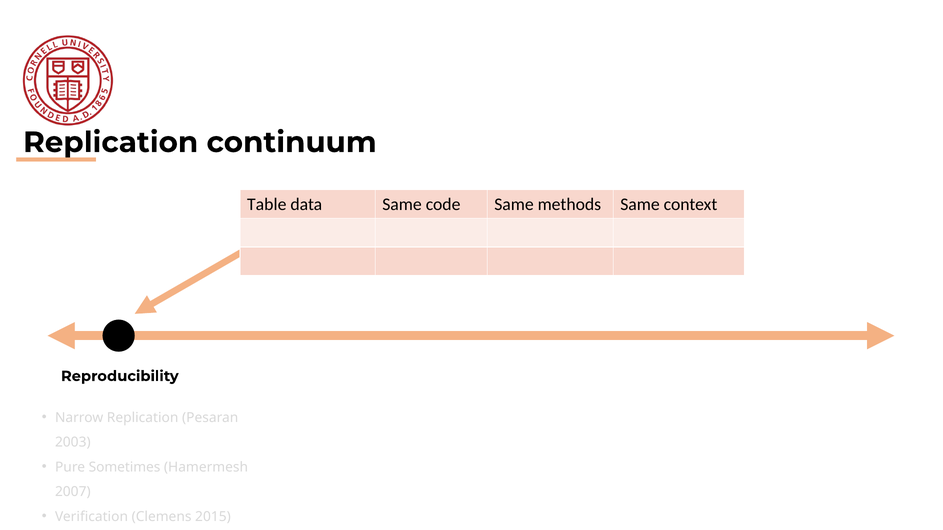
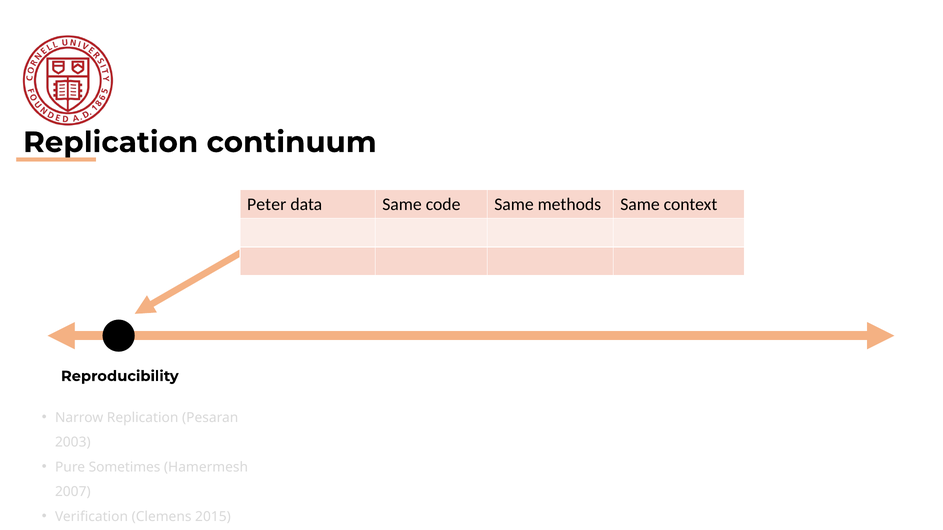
Table: Table -> Peter
